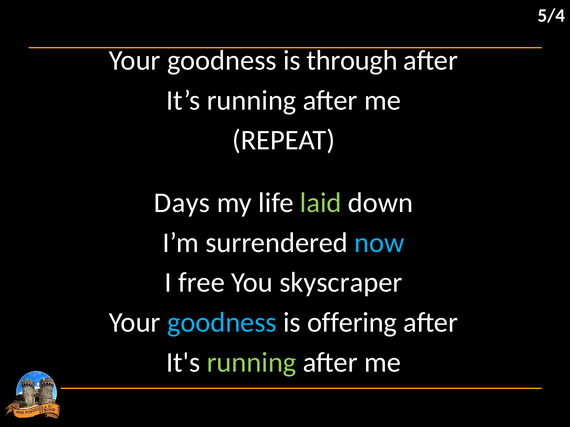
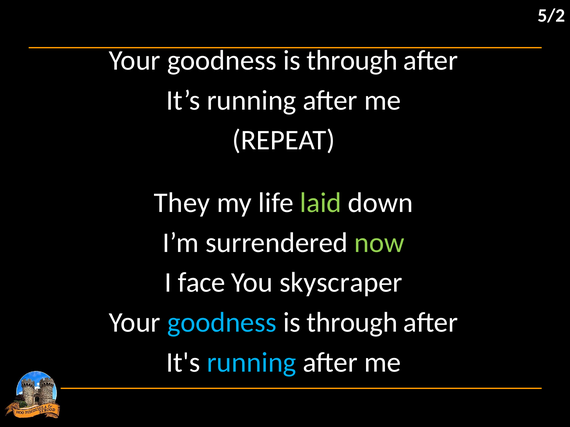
5/4: 5/4 -> 5/2
Days: Days -> They
now colour: light blue -> light green
free: free -> face
offering at (352, 323): offering -> through
running at (252, 363) colour: light green -> light blue
